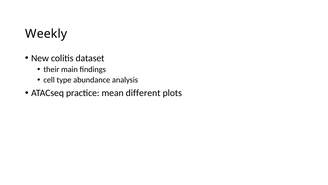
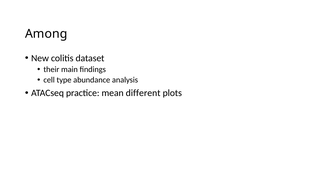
Weekly: Weekly -> Among
